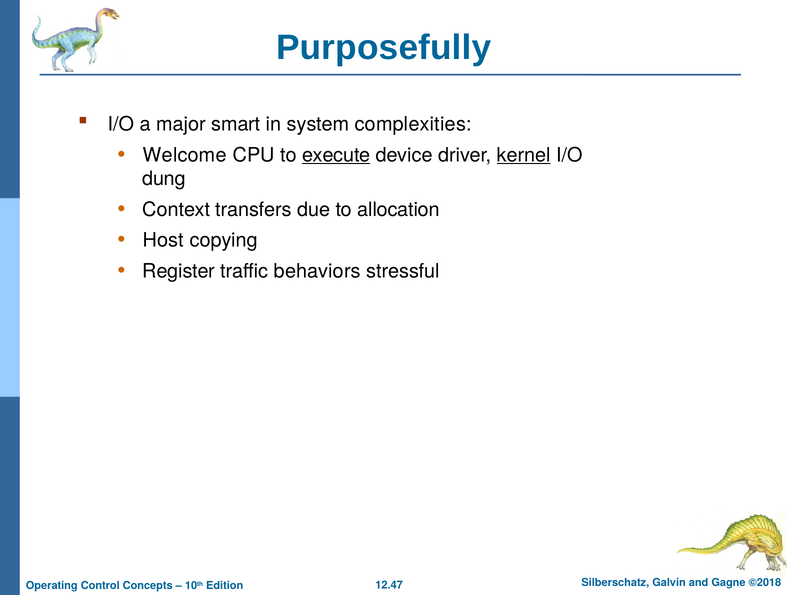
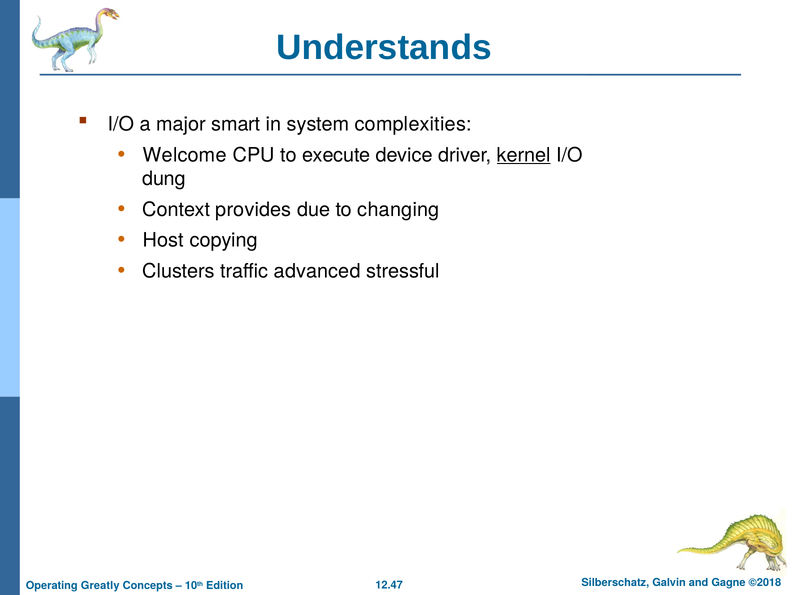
Purposefully: Purposefully -> Understands
execute underline: present -> none
transfers: transfers -> provides
allocation: allocation -> changing
Register: Register -> Clusters
behaviors: behaviors -> advanced
Control: Control -> Greatly
